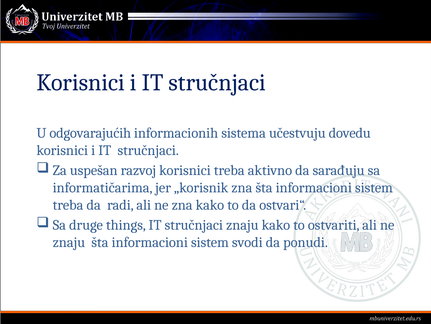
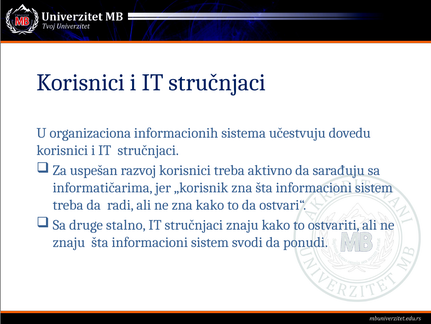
odgovarajućih: odgovarajućih -> organizaciona
things: things -> stalno
